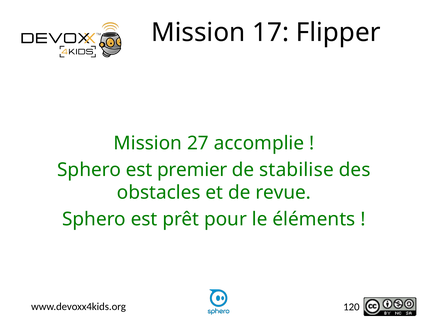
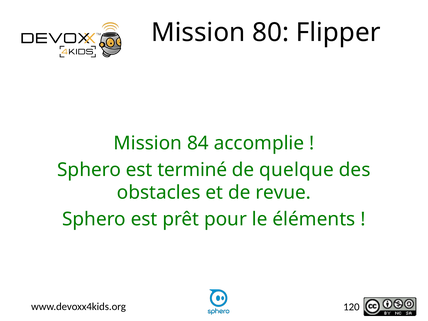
17: 17 -> 80
27: 27 -> 84
premier: premier -> terminé
stabilise: stabilise -> quelque
